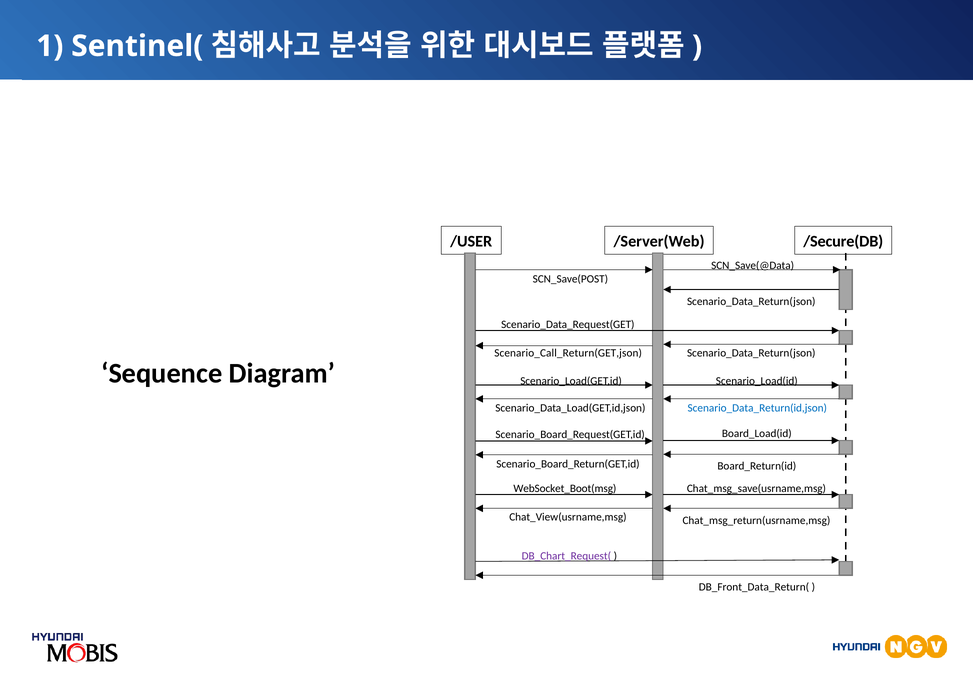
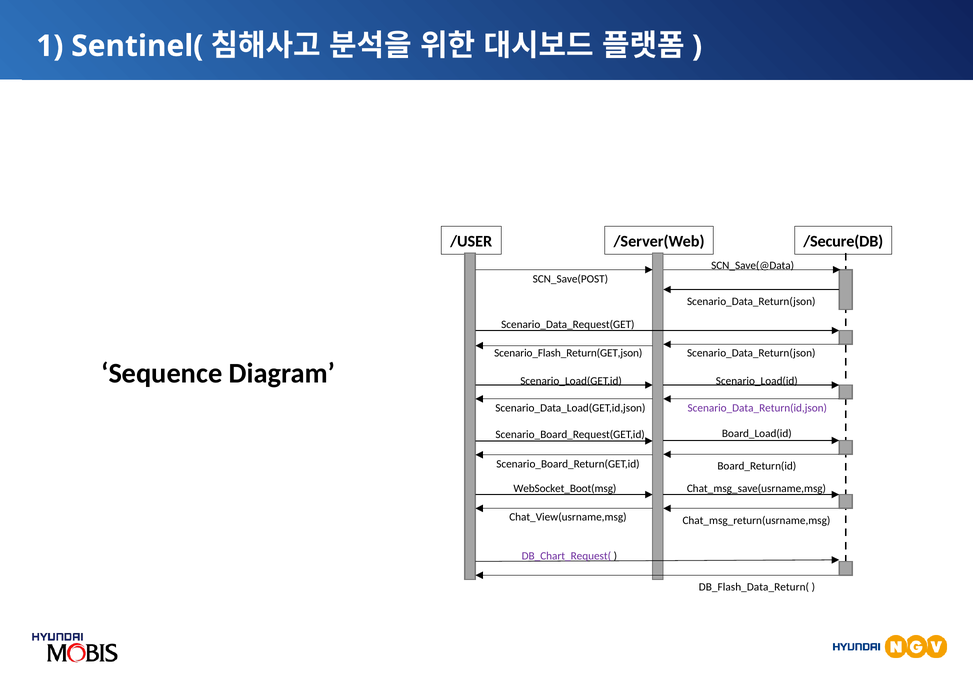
Scenario_Call_Return(GET,json: Scenario_Call_Return(GET,json -> Scenario_Flash_Return(GET,json
Scenario_Data_Return(id,json colour: blue -> purple
DB_Front_Data_Return(: DB_Front_Data_Return( -> DB_Flash_Data_Return(
